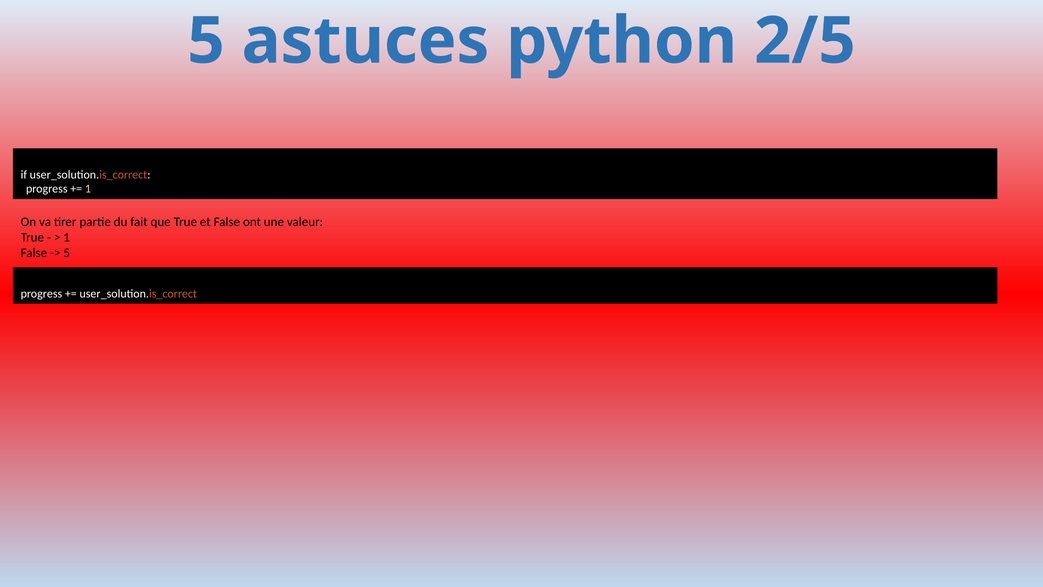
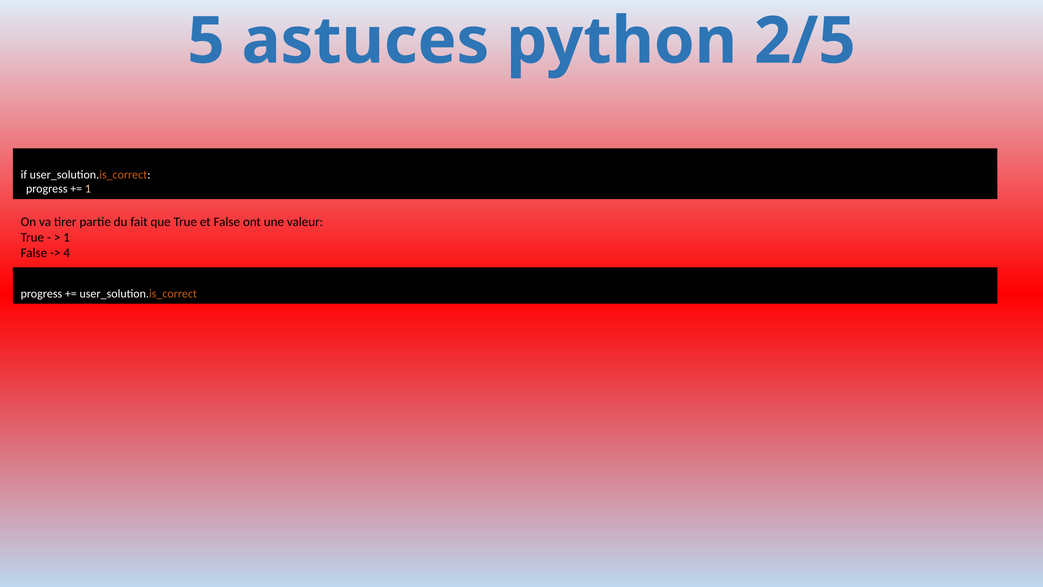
5 at (67, 253): 5 -> 4
